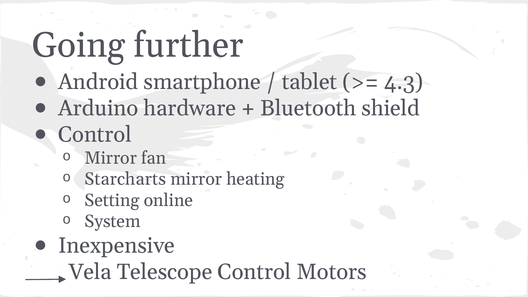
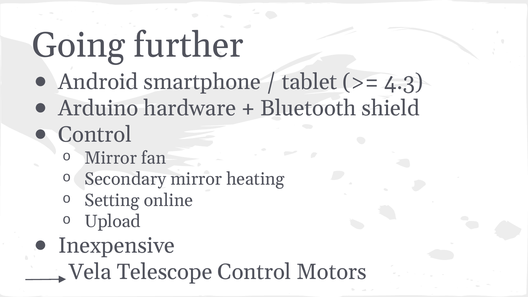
Starcharts: Starcharts -> Secondary
System: System -> Upload
